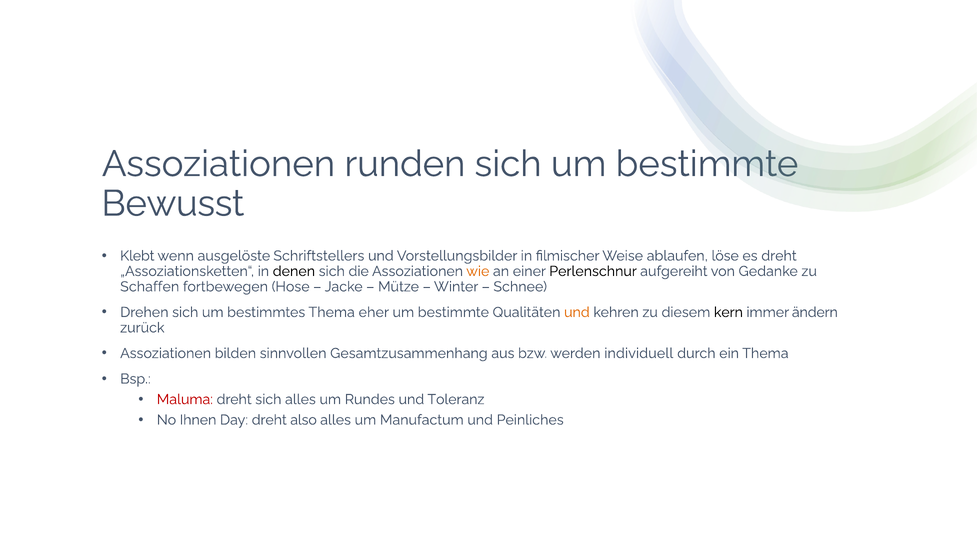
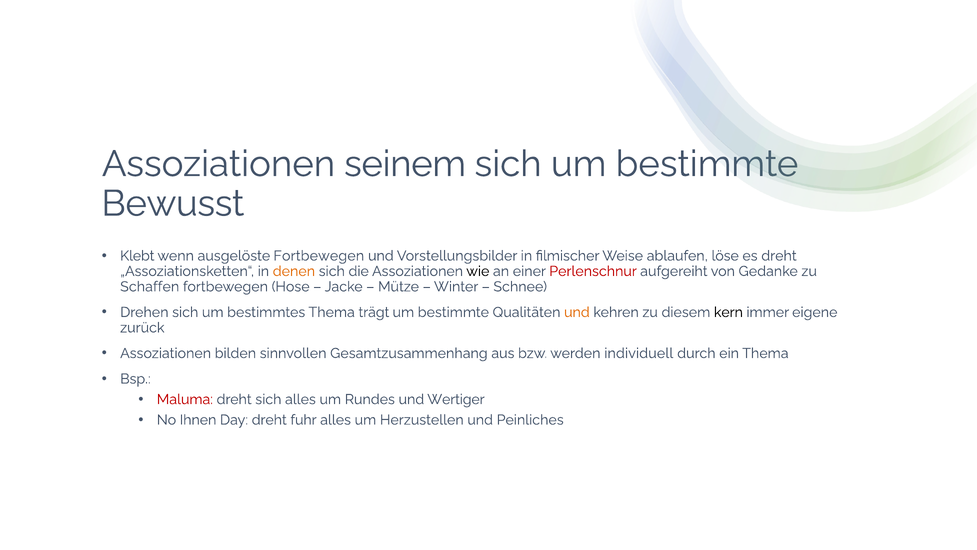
runden: runden -> seinem
ausgelöste Schriftstellers: Schriftstellers -> Fortbewegen
denen colour: black -> orange
wie colour: orange -> black
Perlenschnur colour: black -> red
eher: eher -> trägt
ändern: ändern -> eigene
Toleranz: Toleranz -> Wertiger
also: also -> fuhr
Manufactum: Manufactum -> Herzustellen
